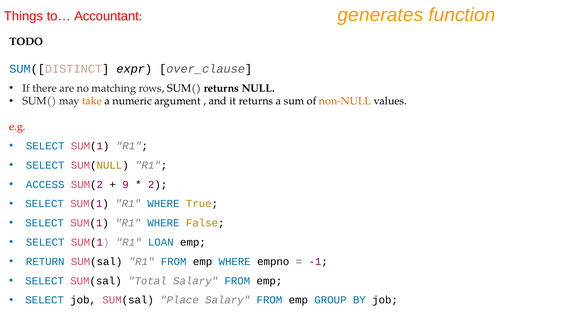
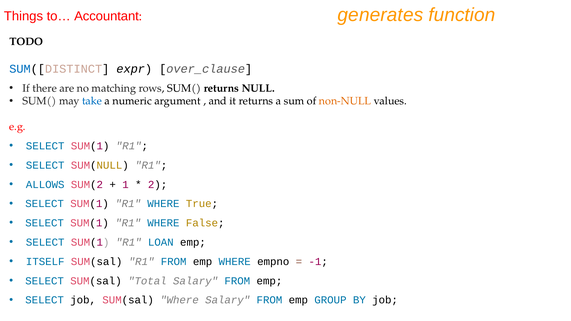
take colour: orange -> blue
ACCESS: ACCESS -> ALLOWS
9: 9 -> 1
RETURN: RETURN -> ITSELF
SUM(sal Place: Place -> Where
